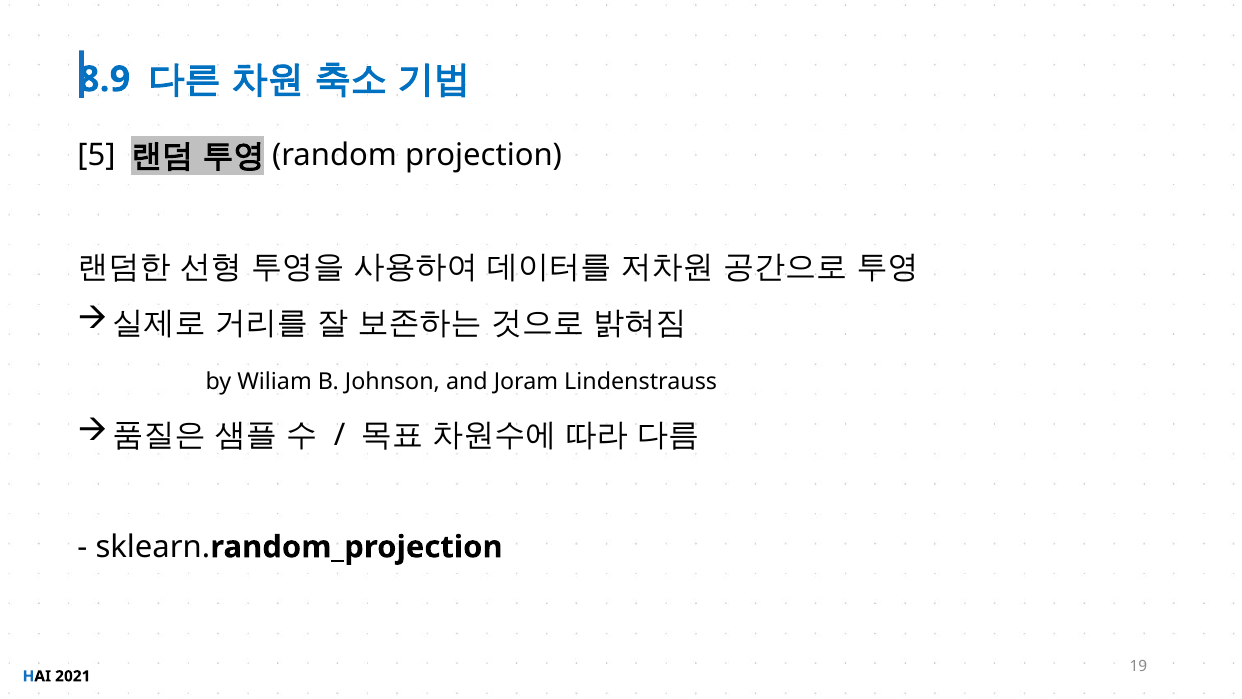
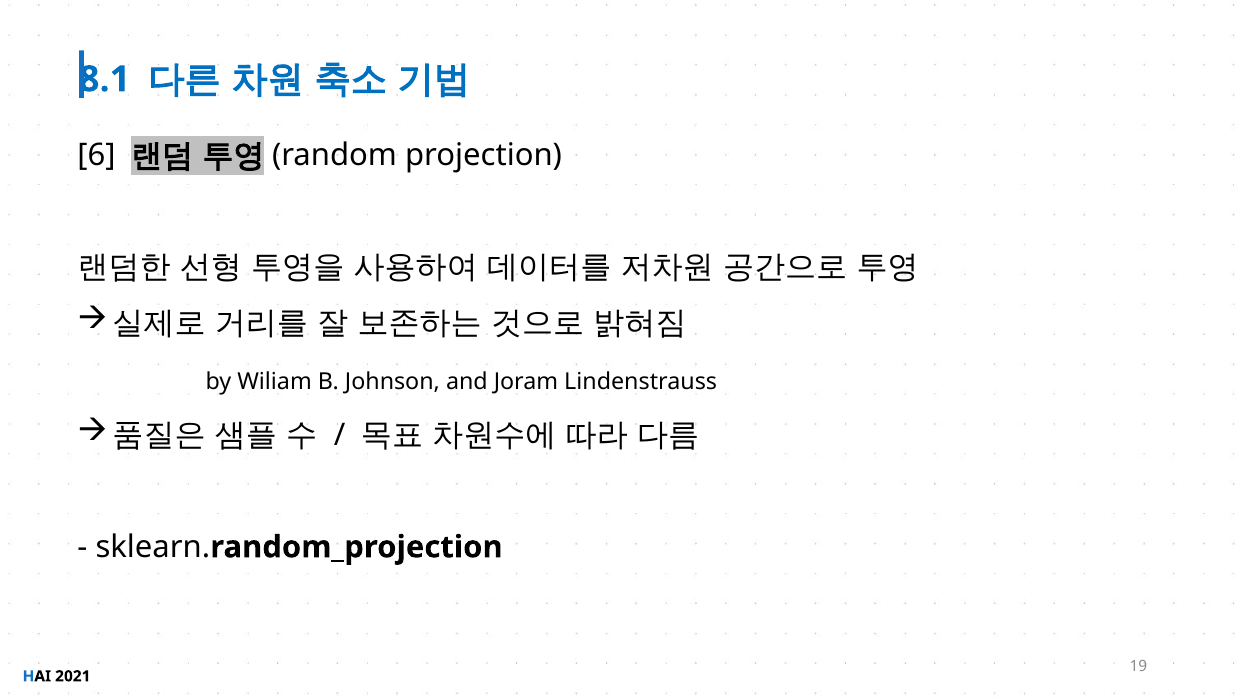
8.9: 8.9 -> 8.1
5: 5 -> 6
